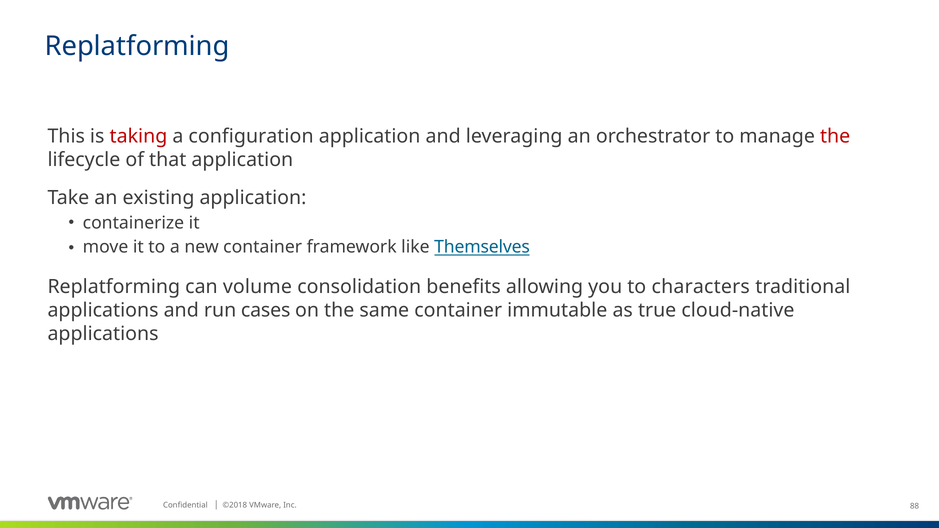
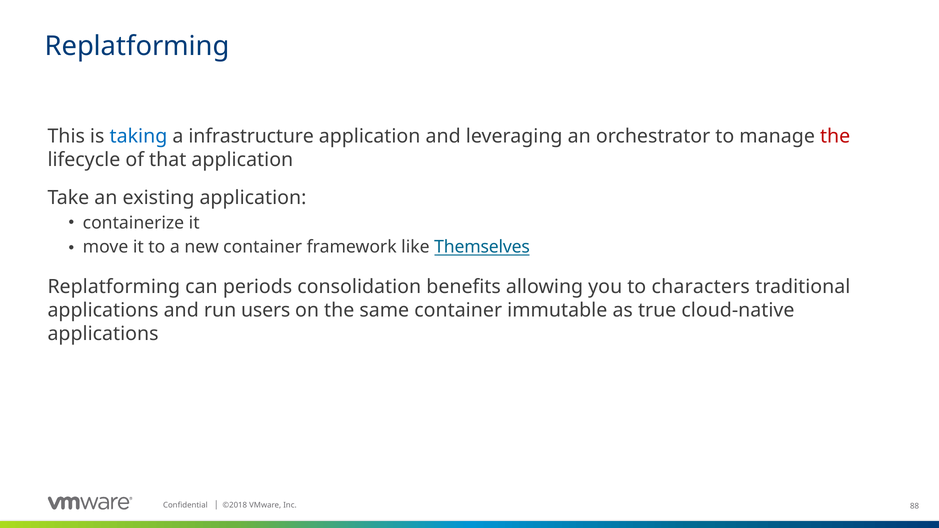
taking colour: red -> blue
configuration: configuration -> infrastructure
volume: volume -> periods
cases: cases -> users
